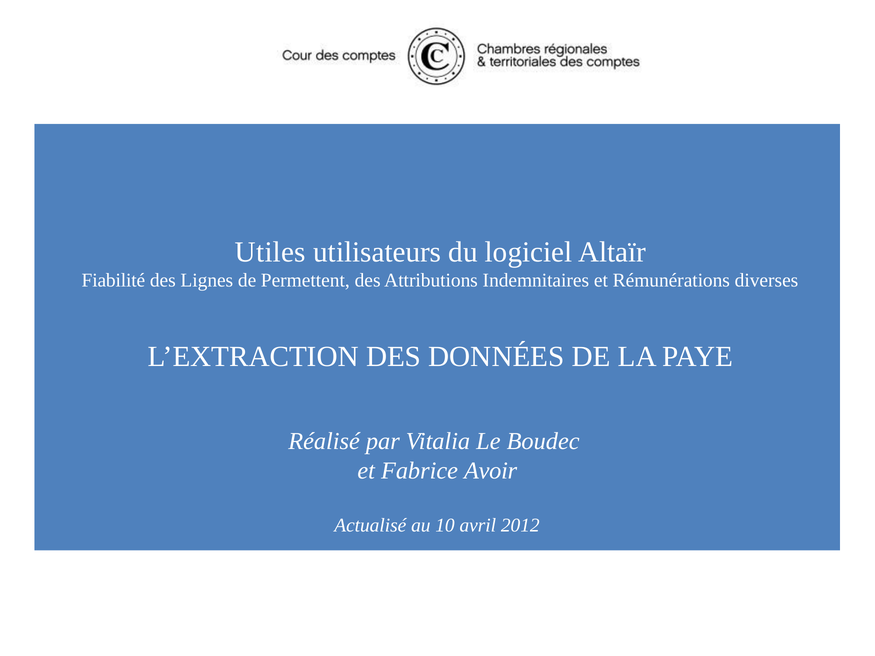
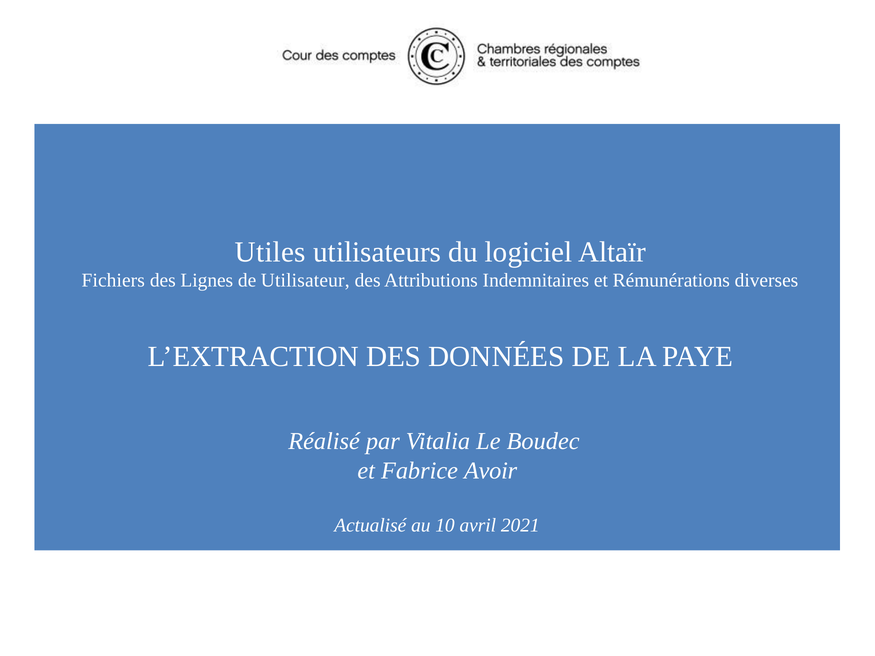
Fiabilité: Fiabilité -> Fichiers
Permettent: Permettent -> Utilisateur
2012: 2012 -> 2021
